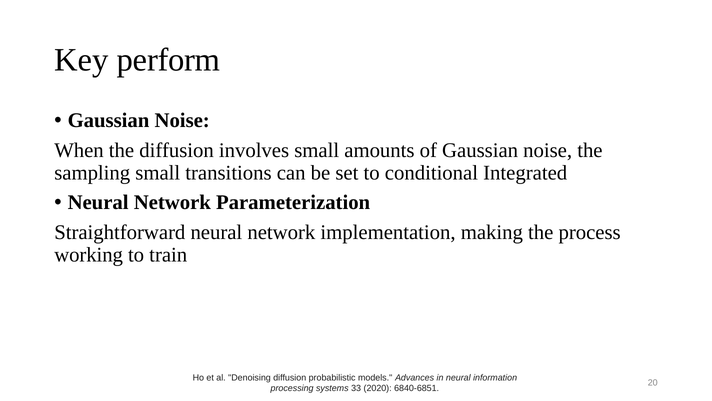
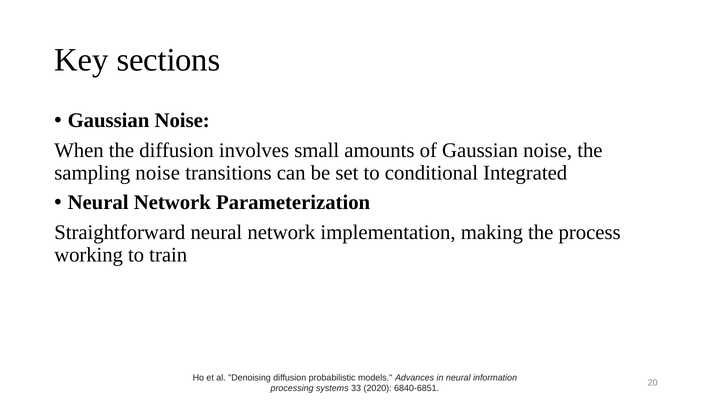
perform: perform -> sections
sampling small: small -> noise
